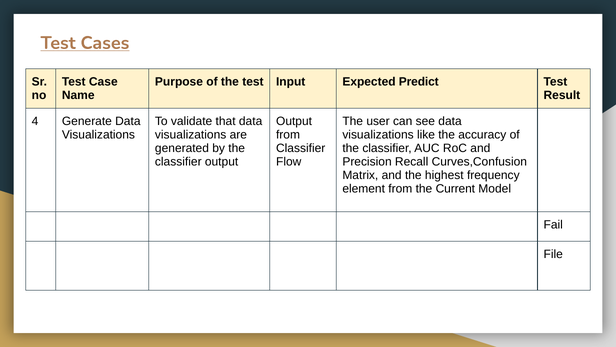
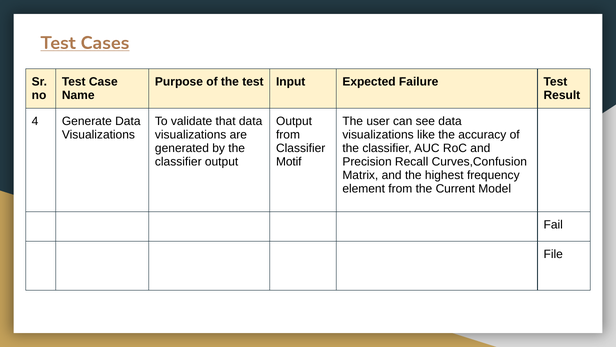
Predict: Predict -> Failure
Flow: Flow -> Motif
